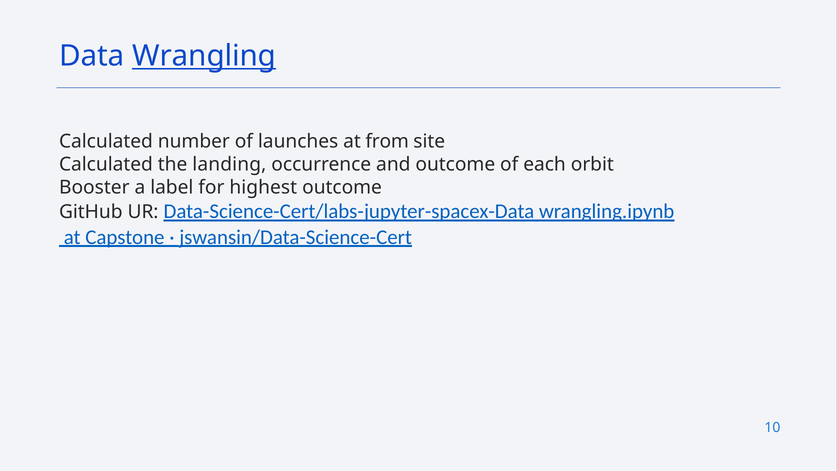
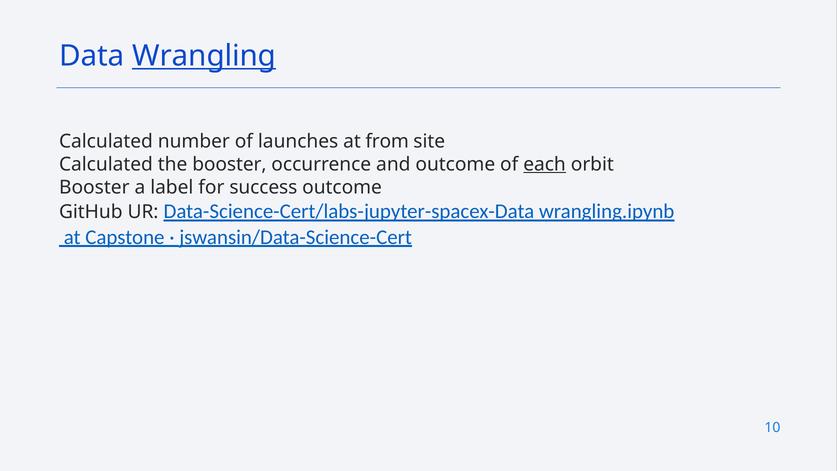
the landing: landing -> booster
each underline: none -> present
highest: highest -> success
